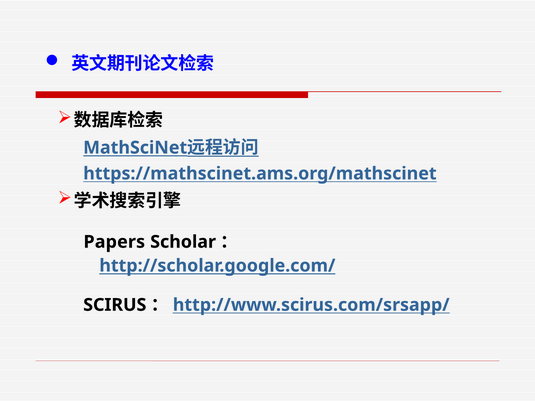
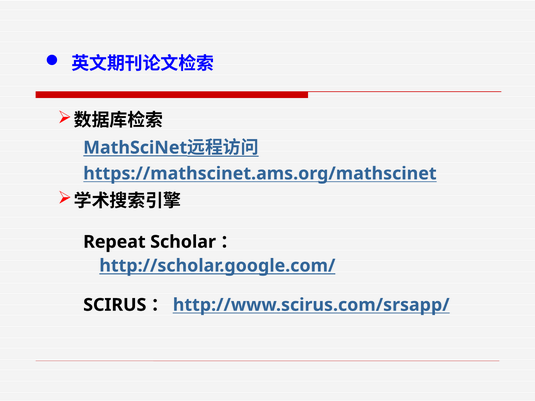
Papers: Papers -> Repeat
